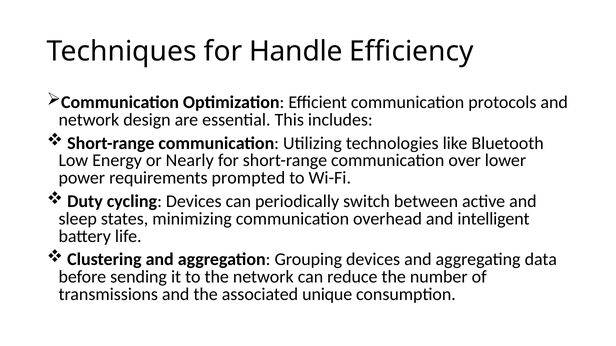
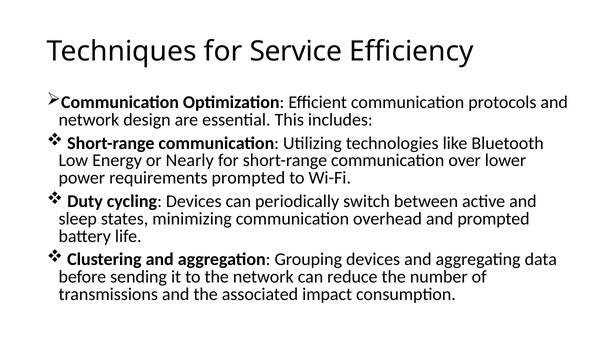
Handle: Handle -> Service
and intelligent: intelligent -> prompted
unique: unique -> impact
